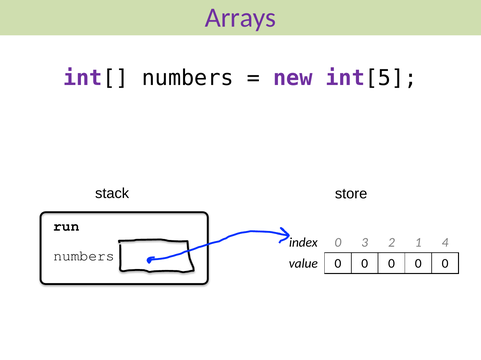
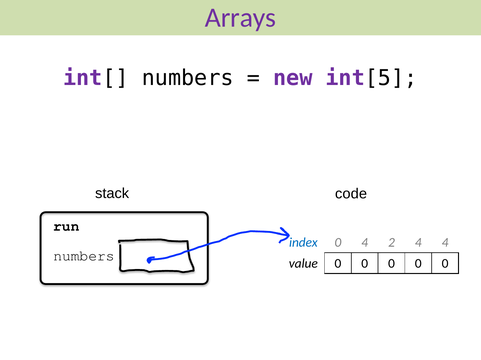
store: store -> code
index colour: black -> blue
0 3: 3 -> 4
2 1: 1 -> 4
